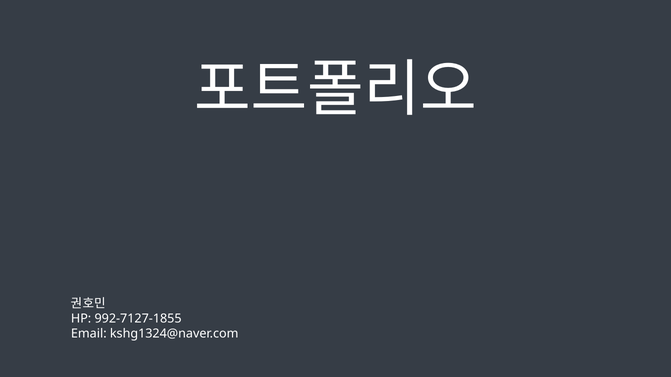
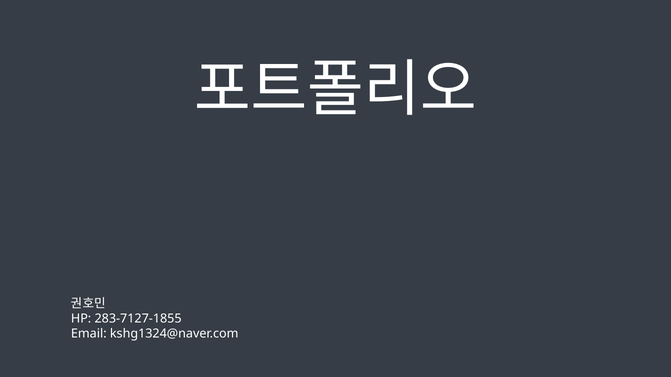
992-7127-1855: 992-7127-1855 -> 283-7127-1855
